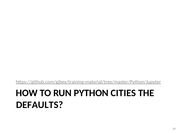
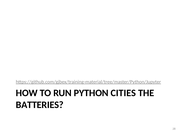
DEFAULTS: DEFAULTS -> BATTERIES
